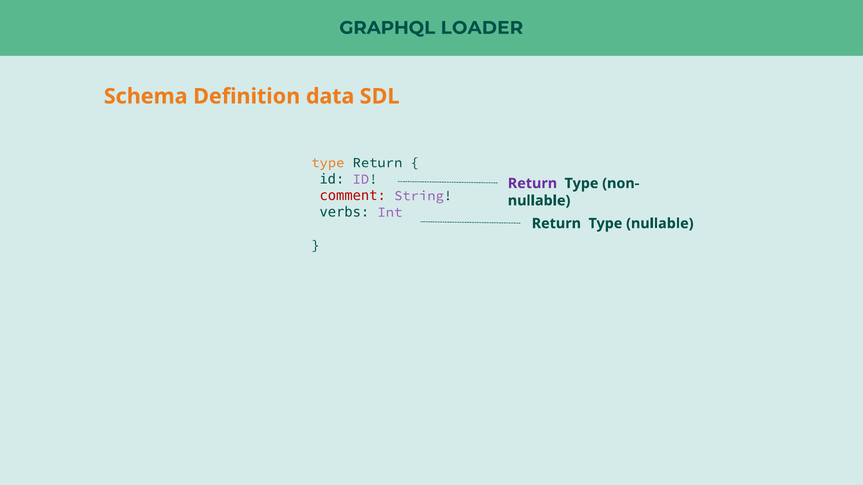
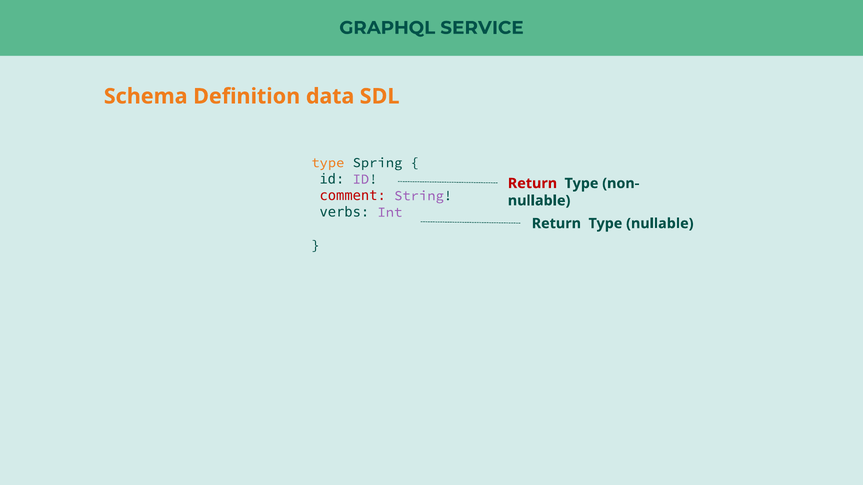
LOADER: LOADER -> SERVICE
type Return: Return -> Spring
Return at (532, 184) colour: purple -> red
